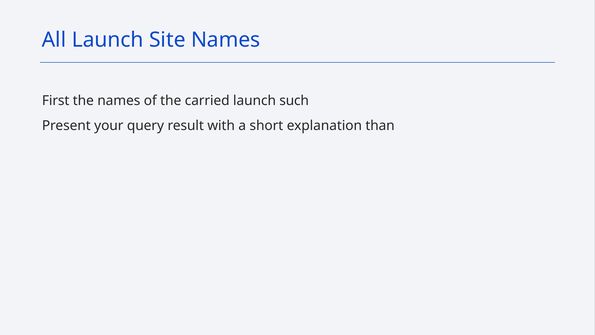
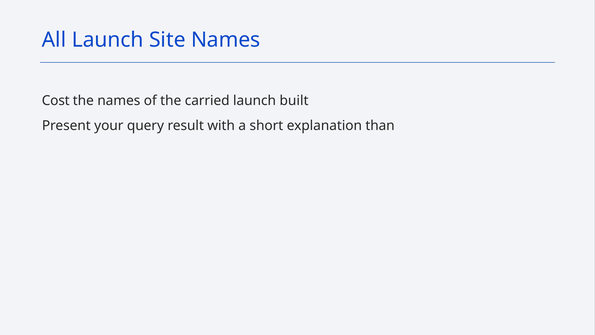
First: First -> Cost
such: such -> built
